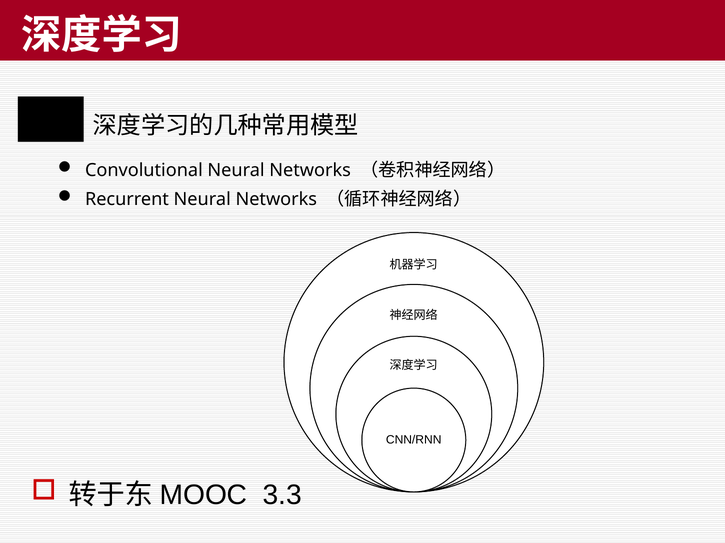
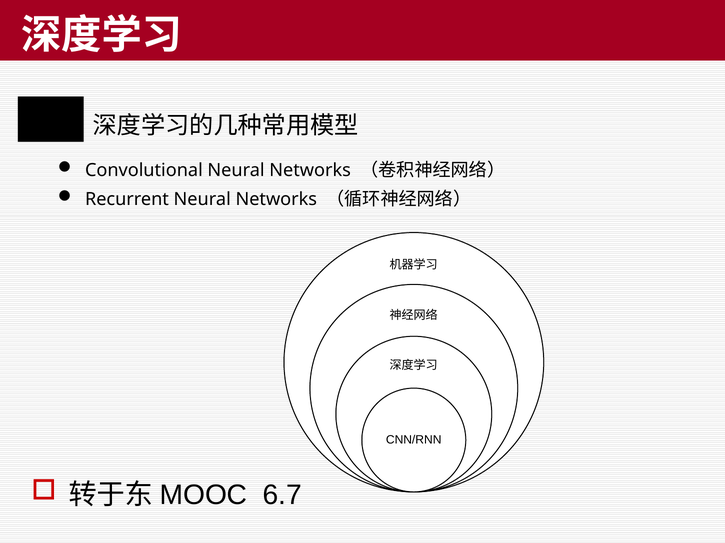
3.3: 3.3 -> 6.7
